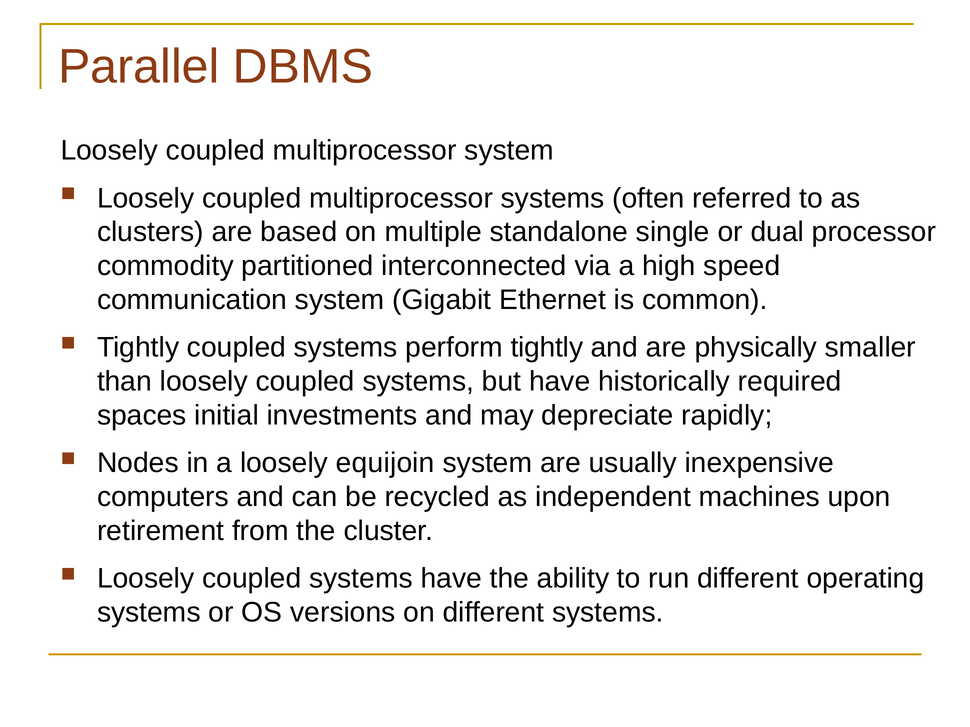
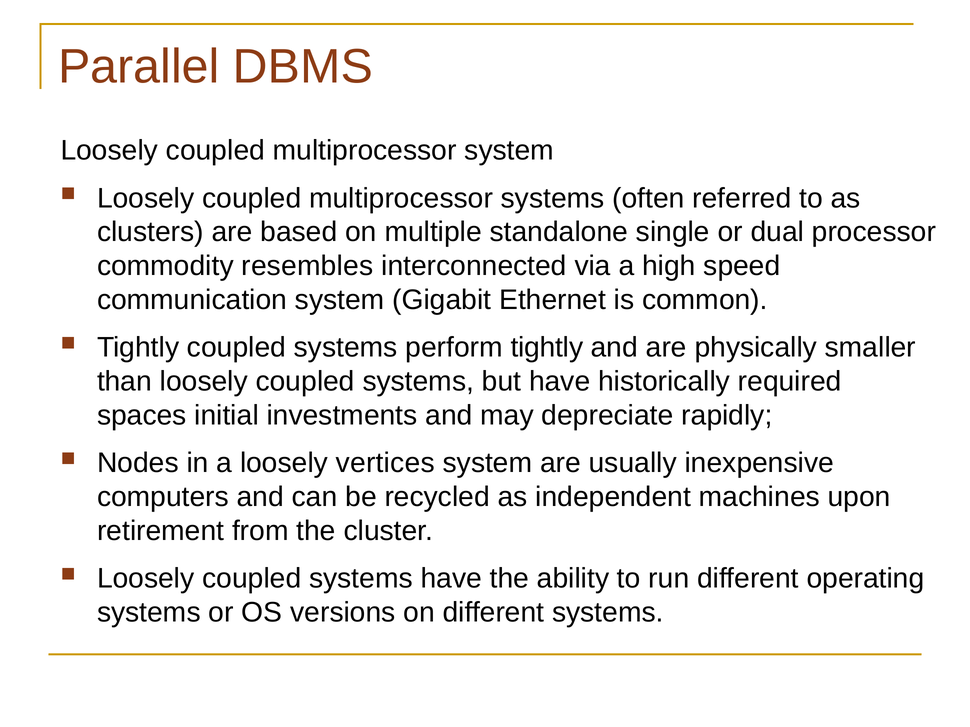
partitioned: partitioned -> resembles
equijoin: equijoin -> vertices
